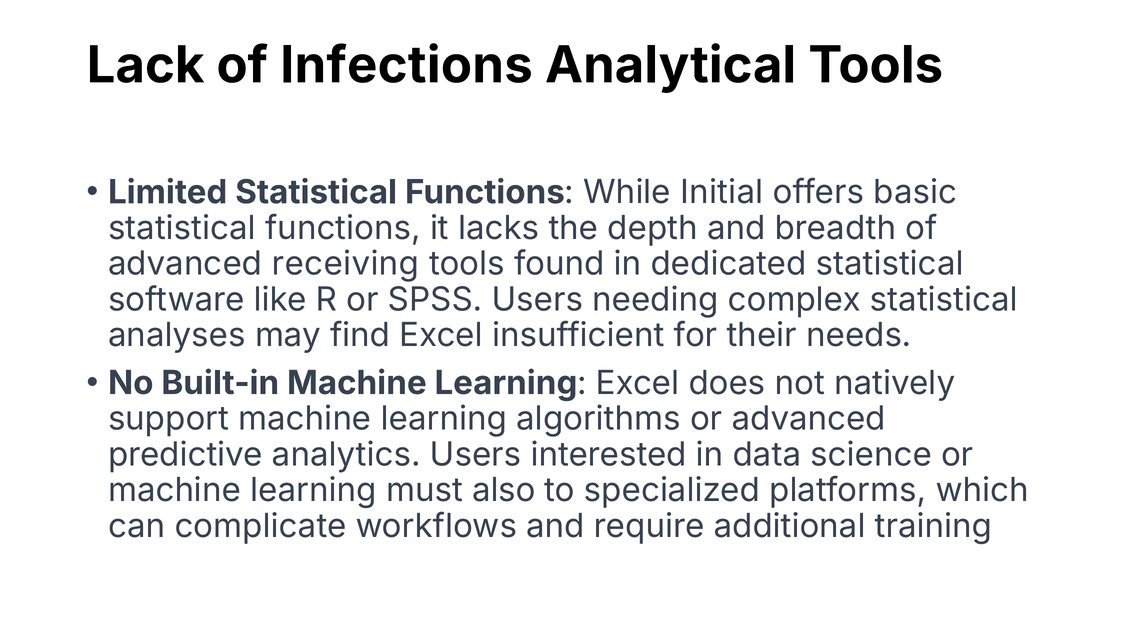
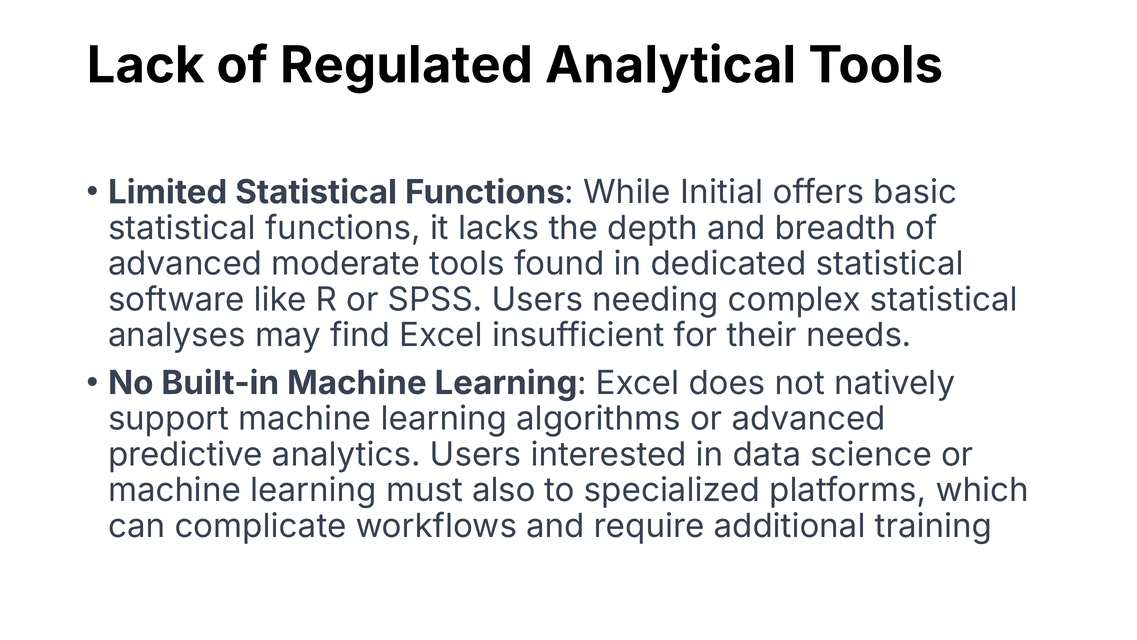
Infections: Infections -> Regulated
receiving: receiving -> moderate
